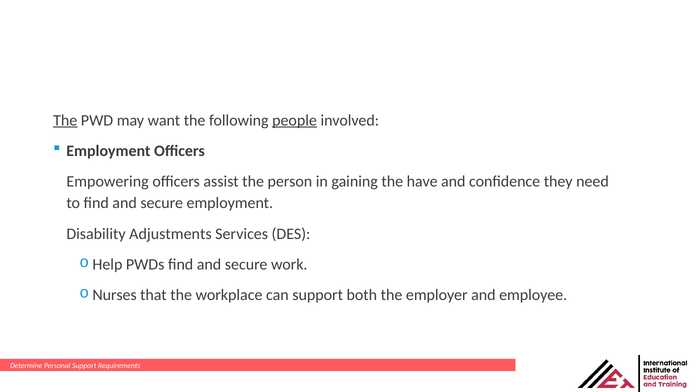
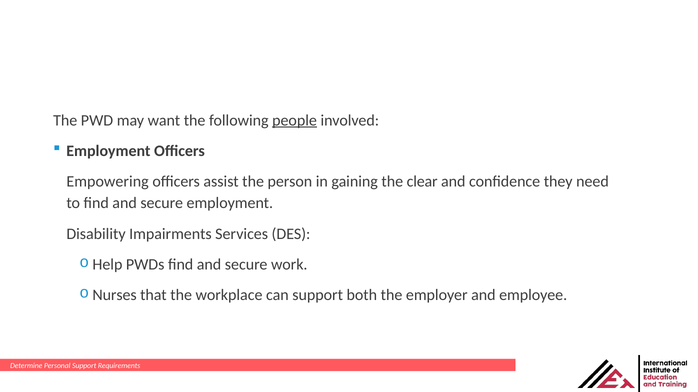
The at (65, 121) underline: present -> none
have: have -> clear
Adjustments: Adjustments -> Impairments
